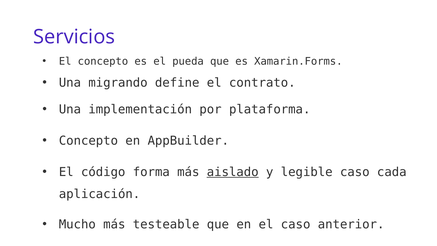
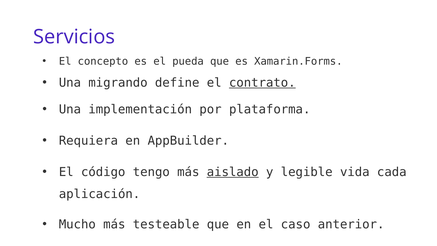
contrato underline: none -> present
Concepto at (88, 141): Concepto -> Requiera
forma: forma -> tengo
legible caso: caso -> vida
